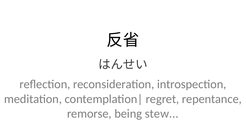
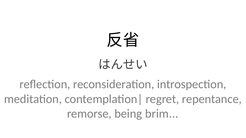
stew: stew -> brim
